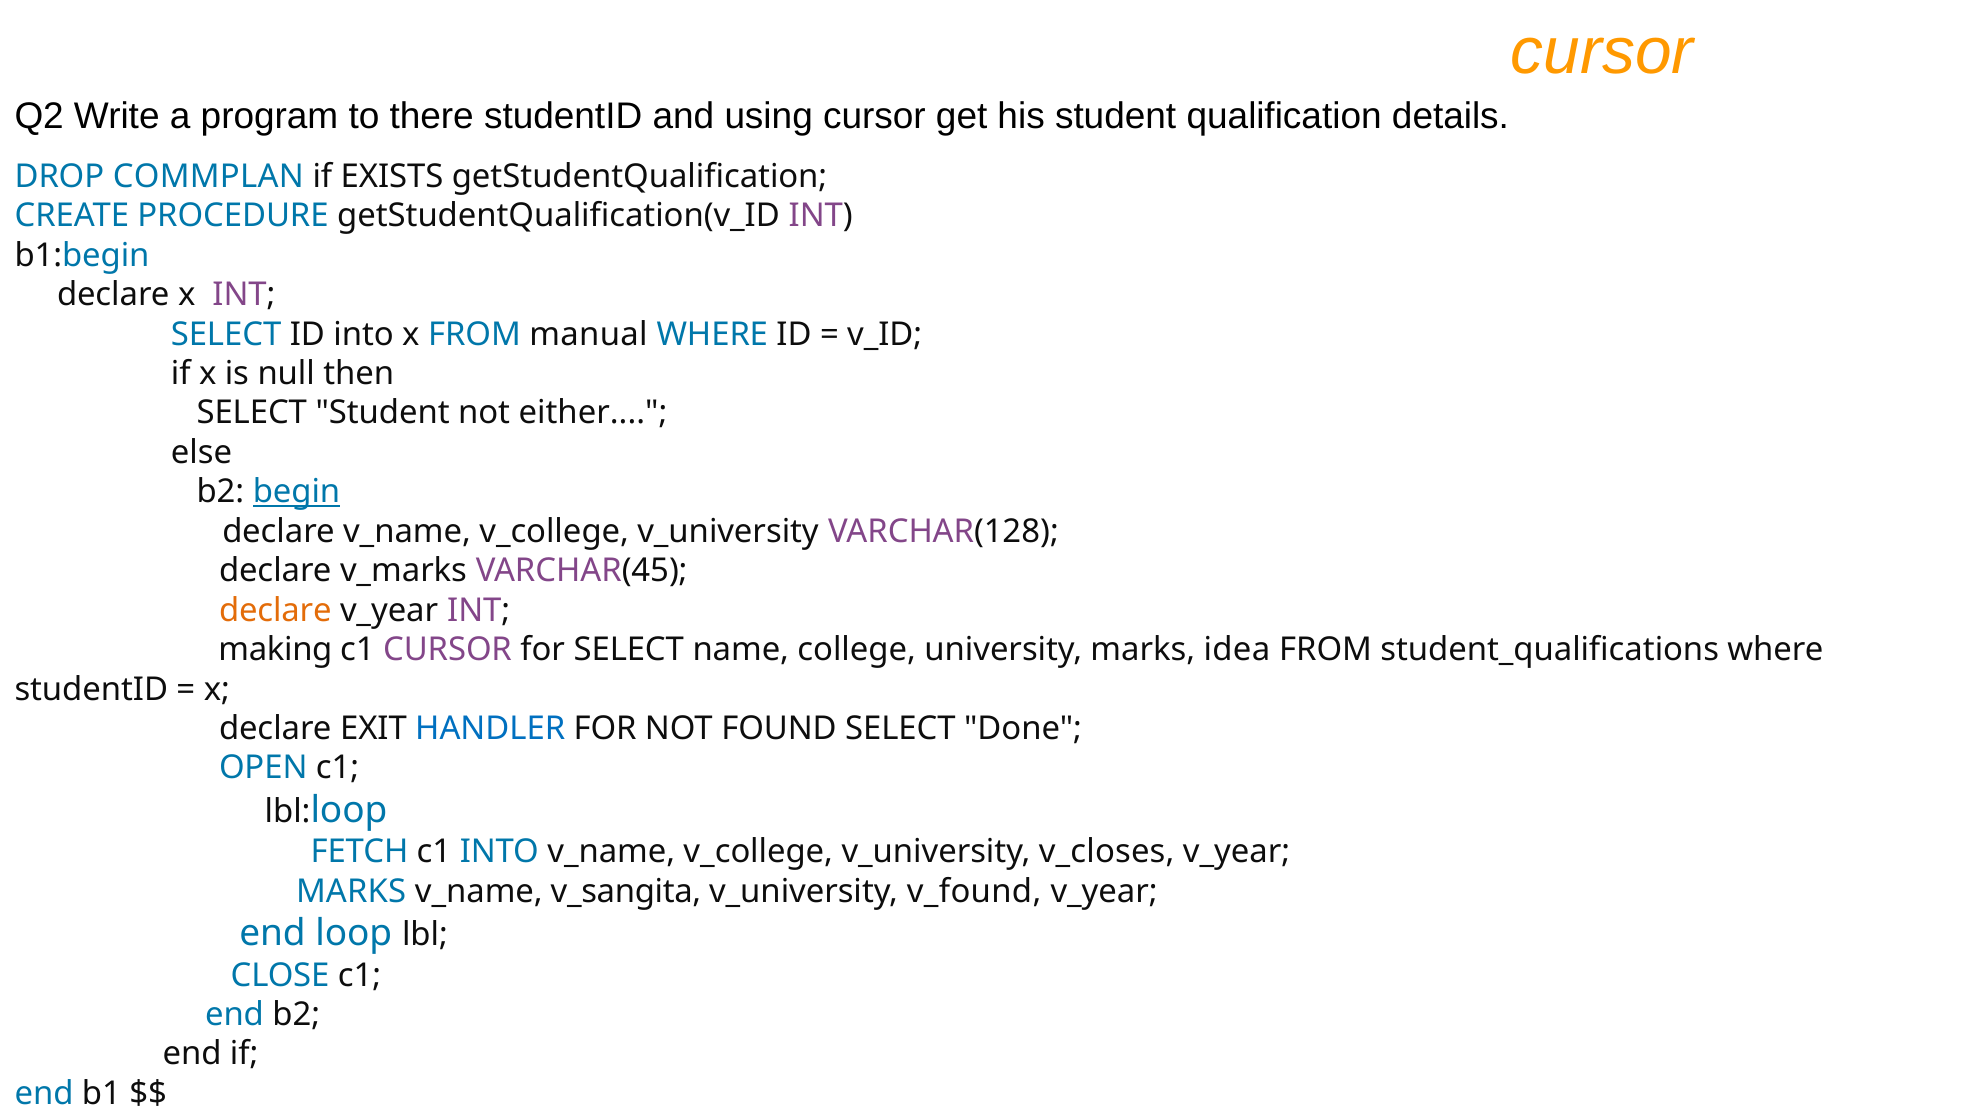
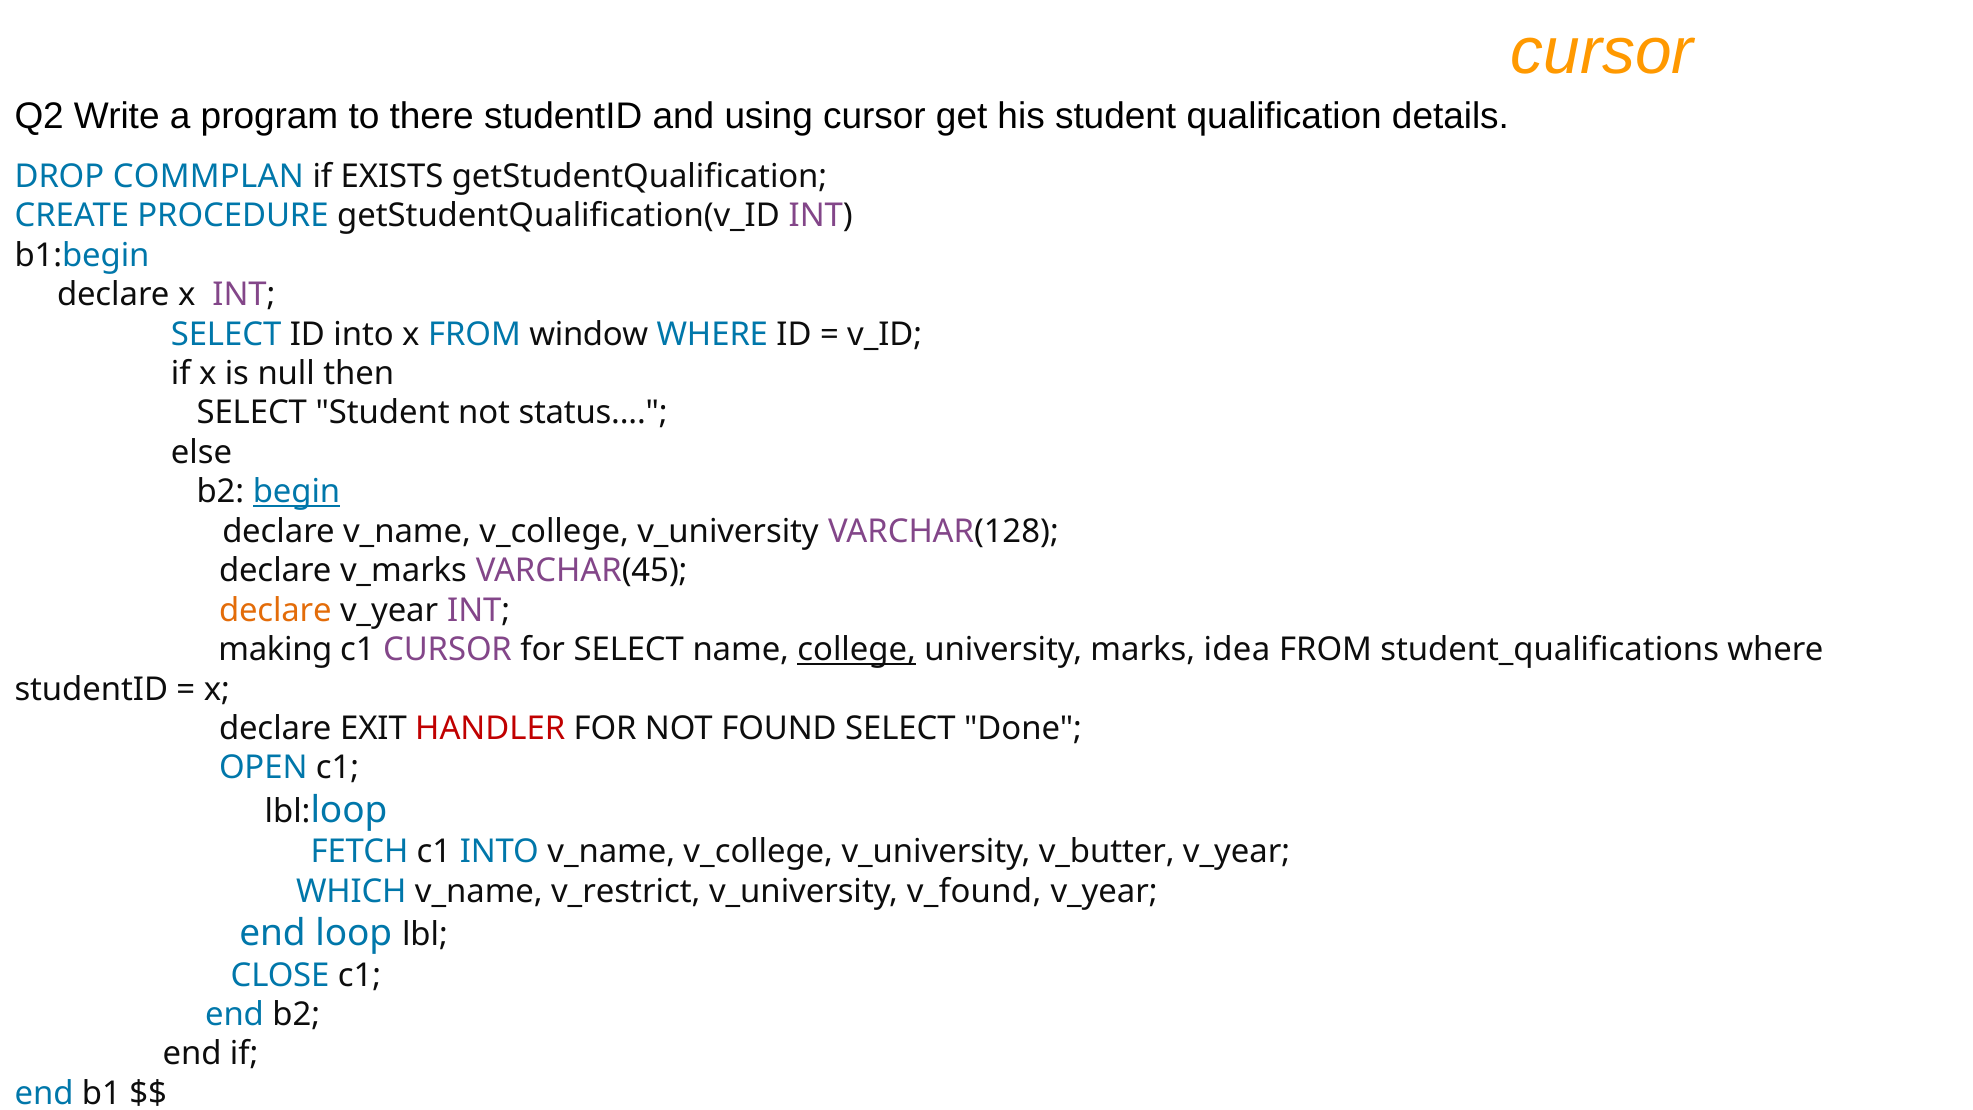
manual: manual -> window
either: either -> status
college underline: none -> present
HANDLER colour: blue -> red
v_closes: v_closes -> v_butter
MARKS at (351, 891): MARKS -> WHICH
v_sangita: v_sangita -> v_restrict
